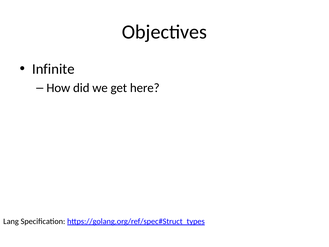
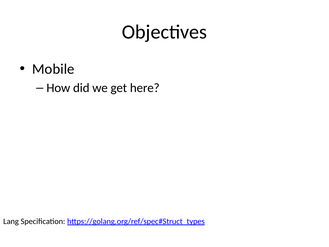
Infinite: Infinite -> Mobile
